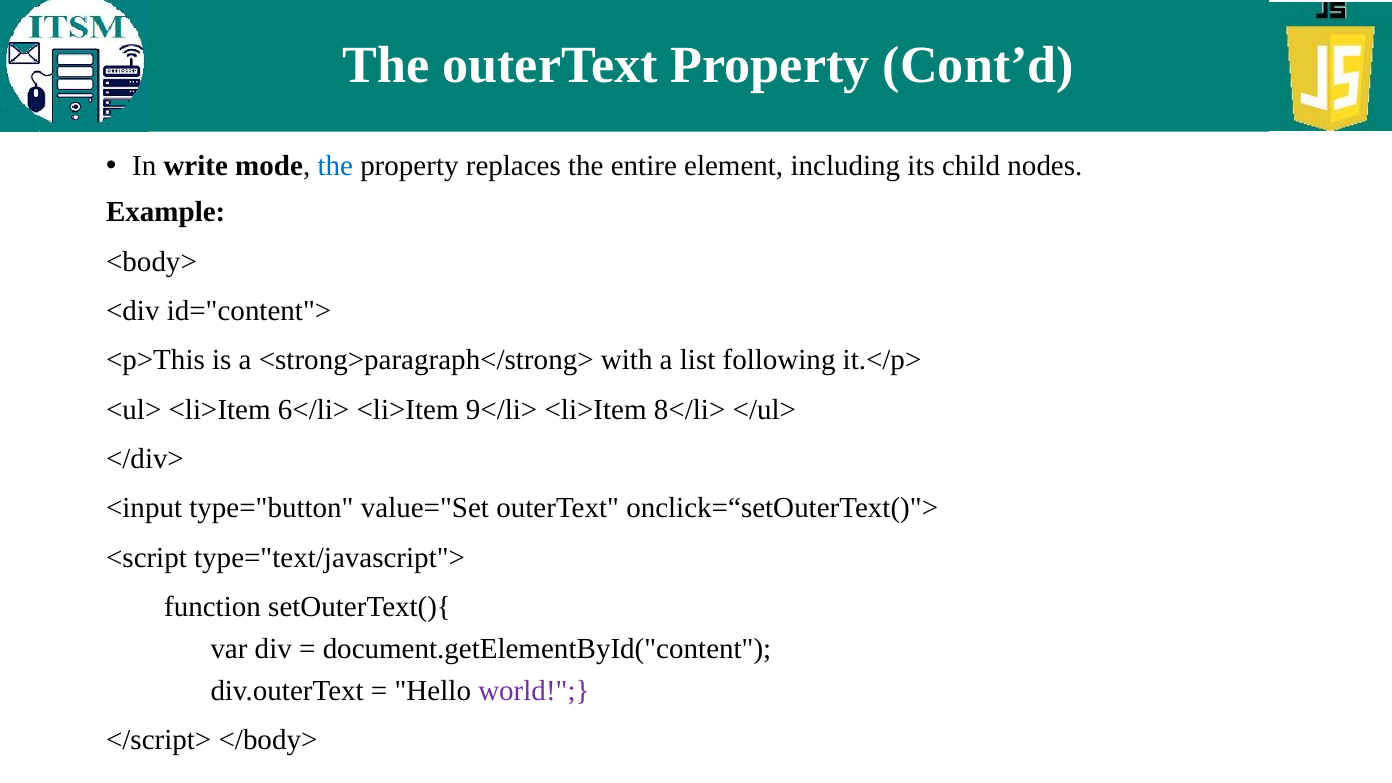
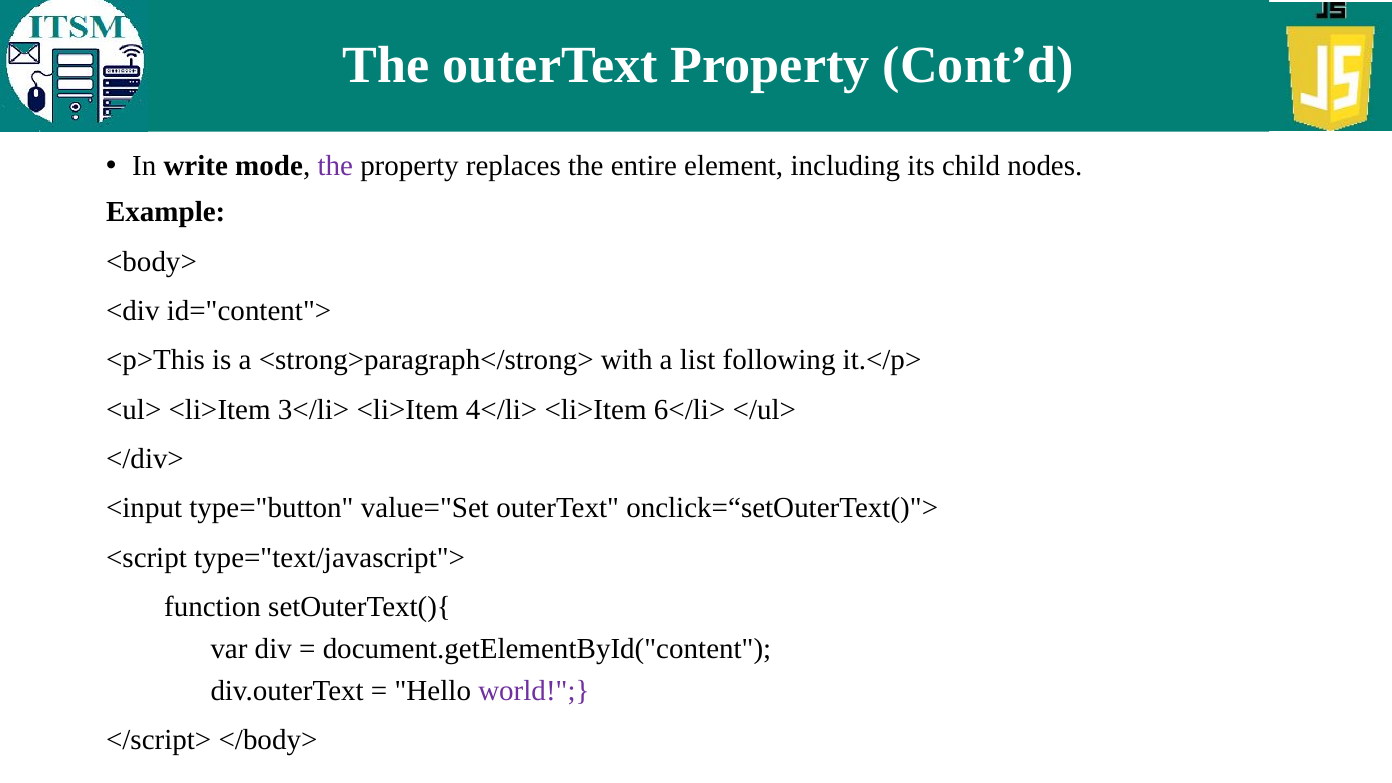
the at (335, 166) colour: blue -> purple
6</li>: 6</li> -> 3</li>
9</li>: 9</li> -> 4</li>
8</li>: 8</li> -> 6</li>
